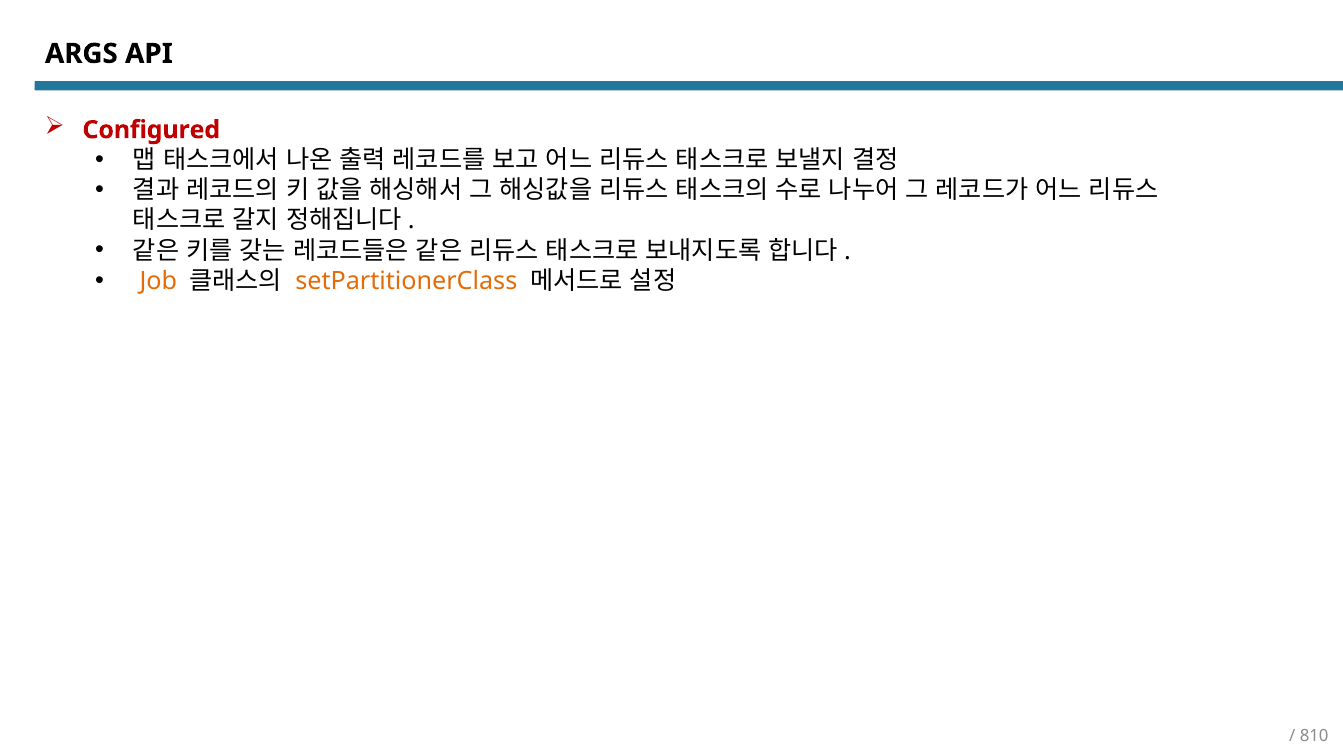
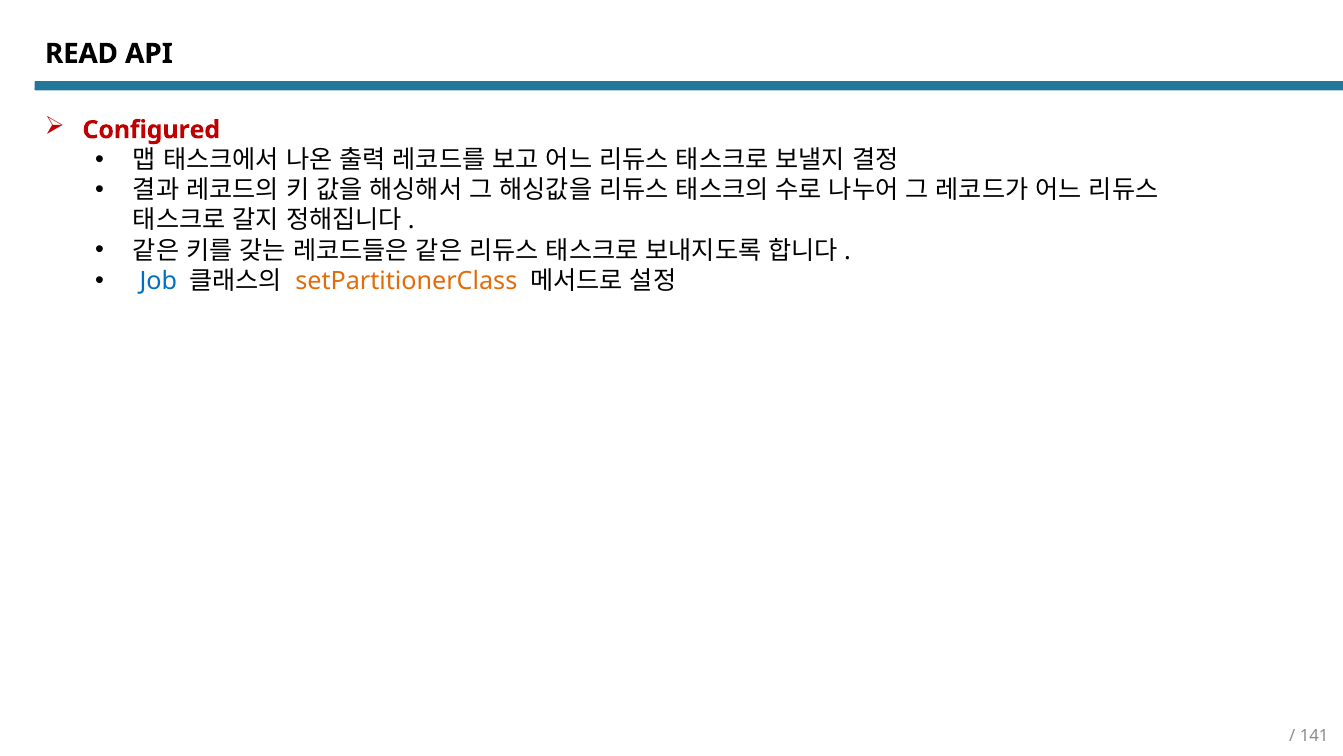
ARGS: ARGS -> READ
Job colour: orange -> blue
810: 810 -> 141
